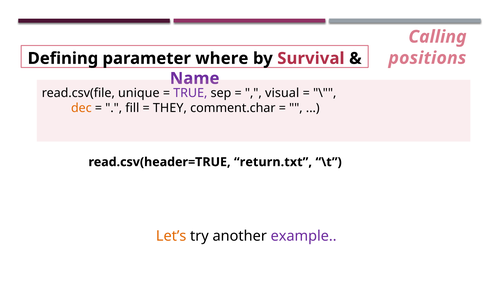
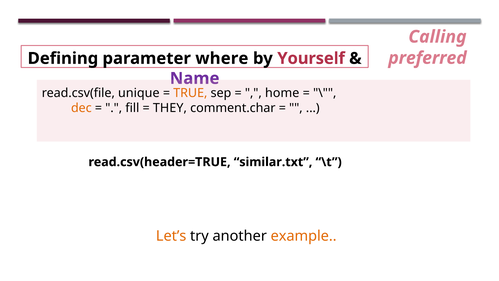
positions: positions -> preferred
Survival: Survival -> Yourself
TRUE colour: purple -> orange
visual: visual -> home
return.txt: return.txt -> similar.txt
example colour: purple -> orange
